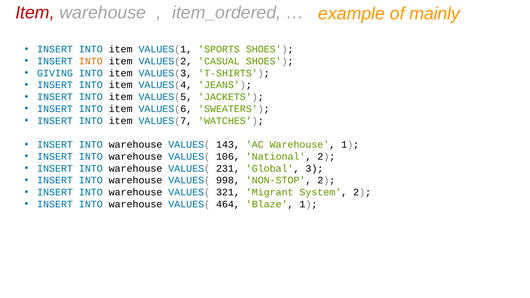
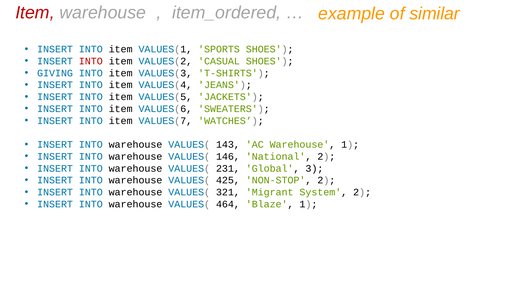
mainly: mainly -> similar
INTO at (91, 61) colour: orange -> red
106: 106 -> 146
998: 998 -> 425
